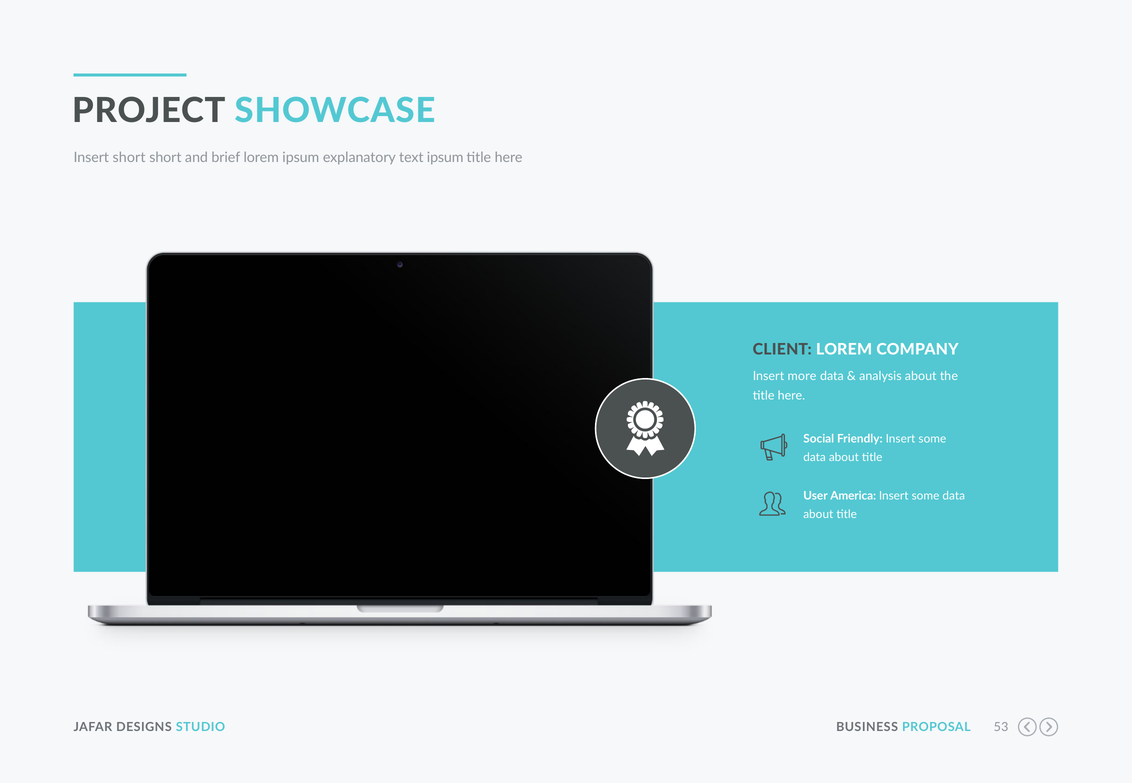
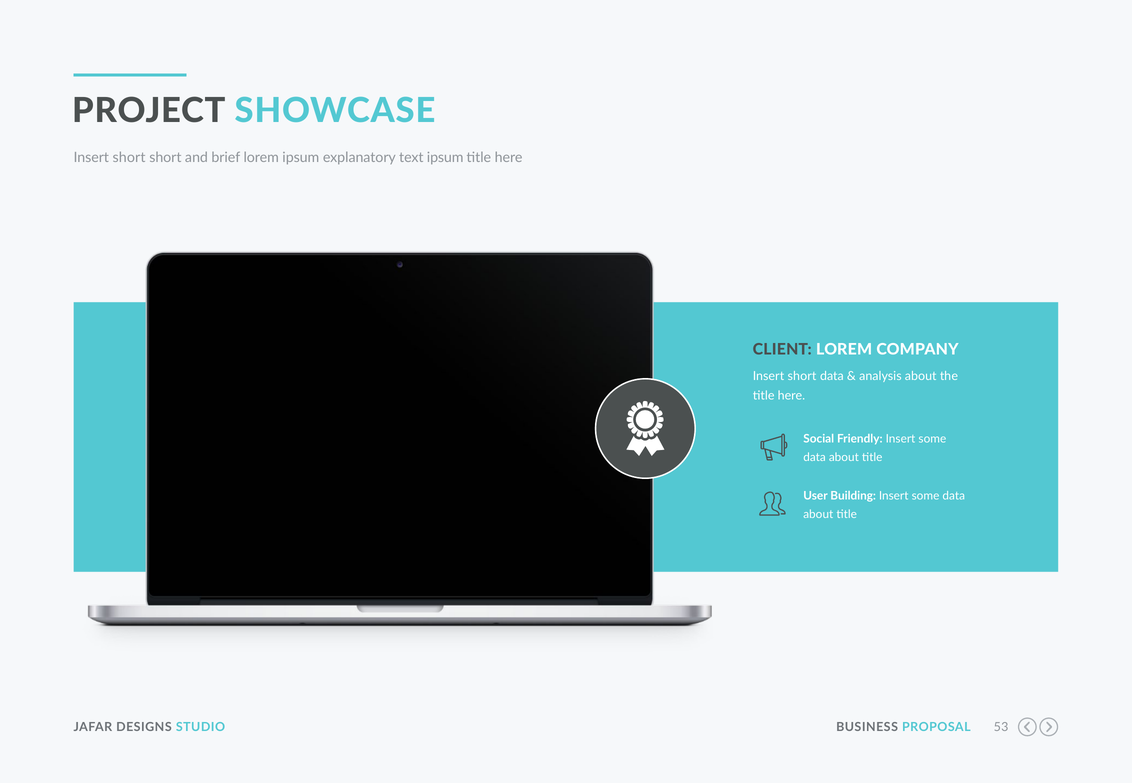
more at (802, 377): more -> short
America: America -> Building
